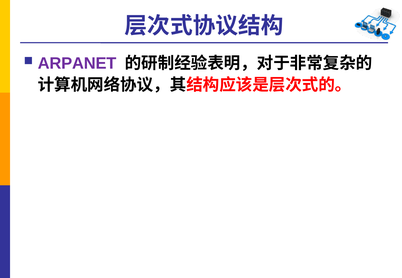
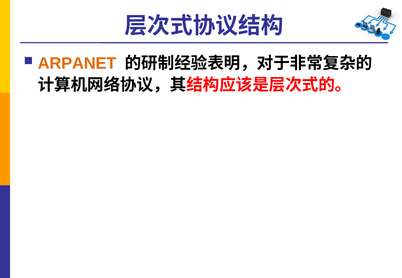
ARPANET colour: purple -> orange
